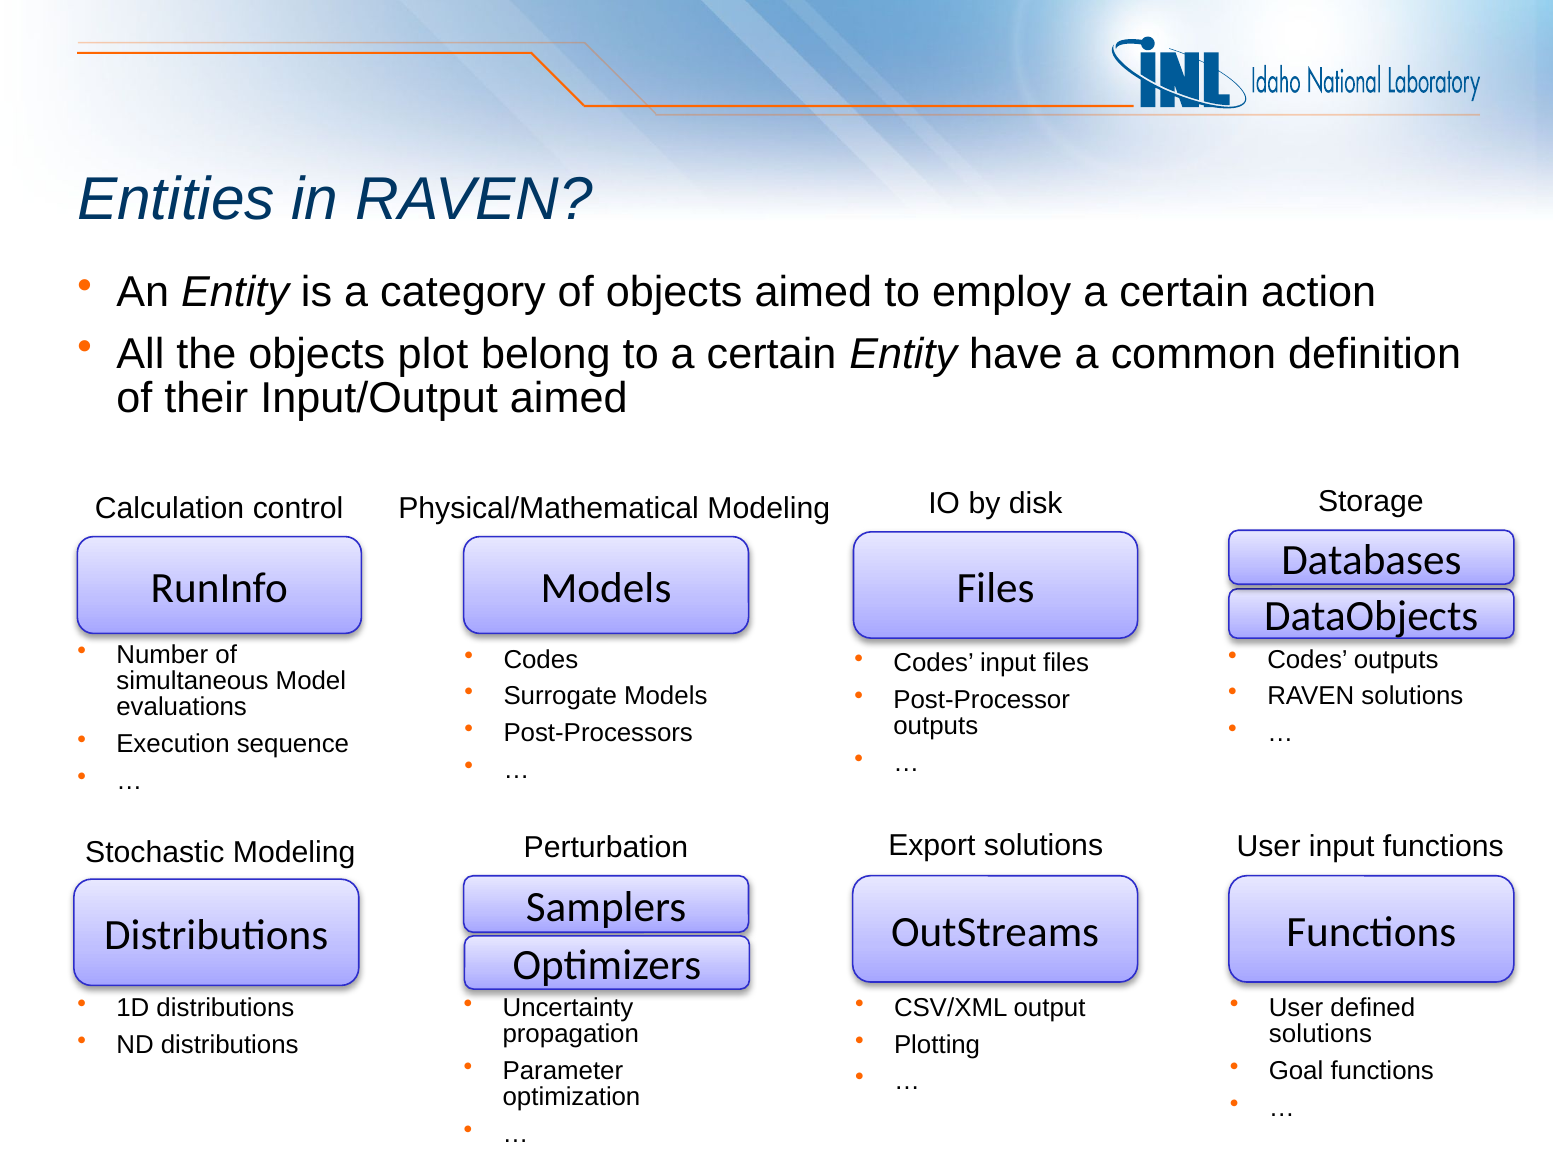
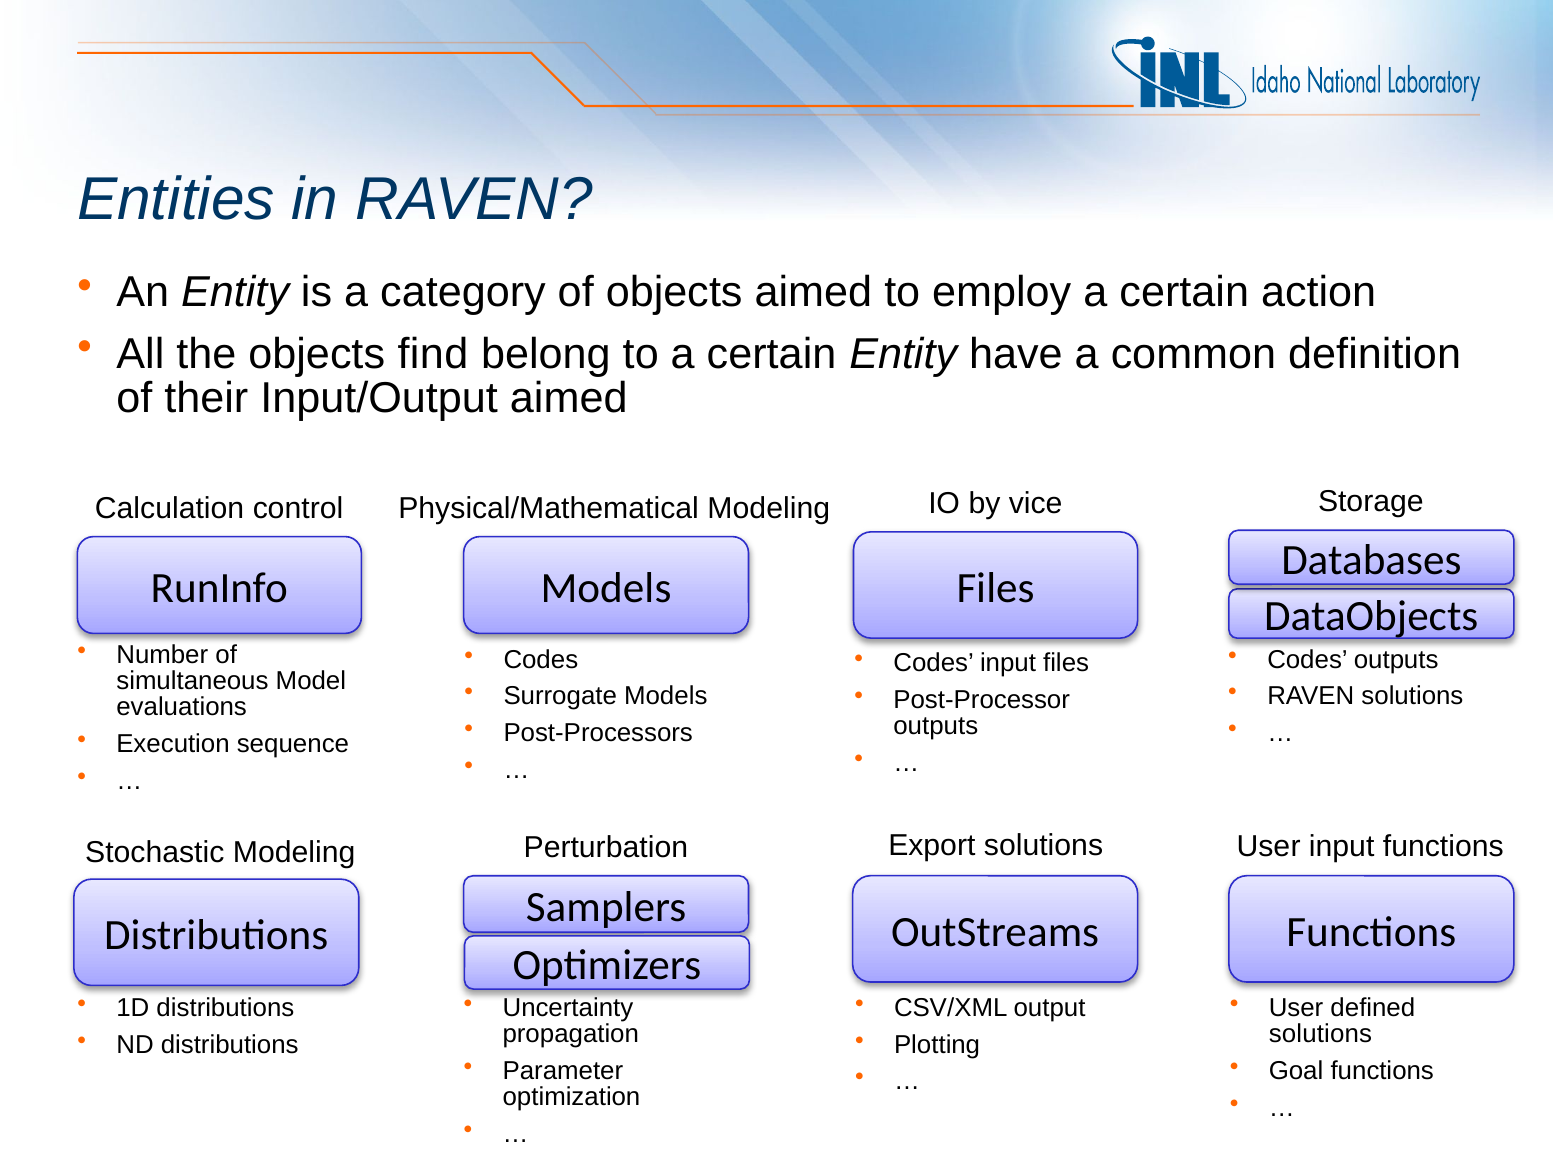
plot: plot -> find
disk: disk -> vice
